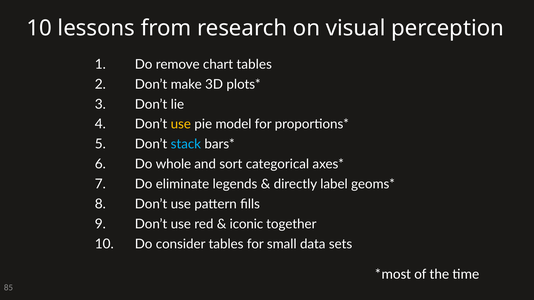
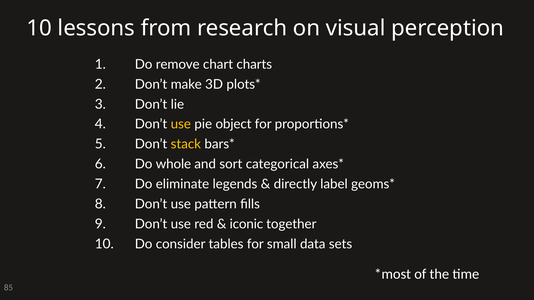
chart tables: tables -> charts
model: model -> object
stack colour: light blue -> yellow
